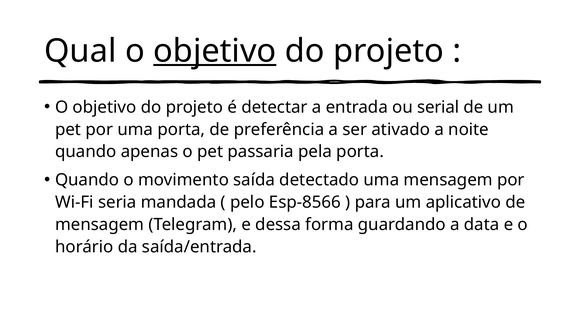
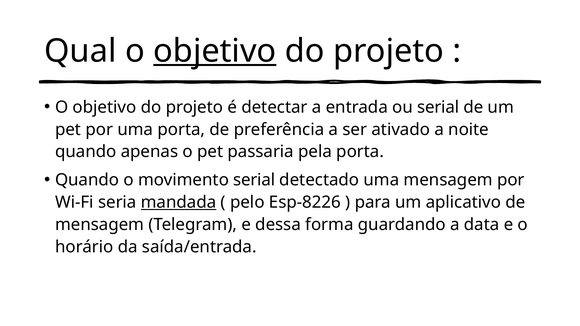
movimento saída: saída -> serial
mandada underline: none -> present
Esp-8566: Esp-8566 -> Esp-8226
